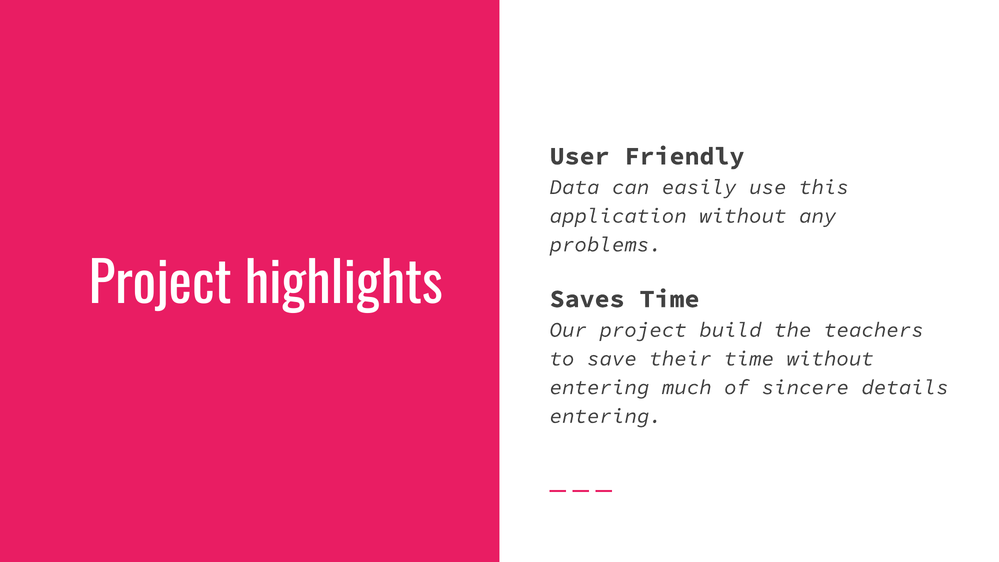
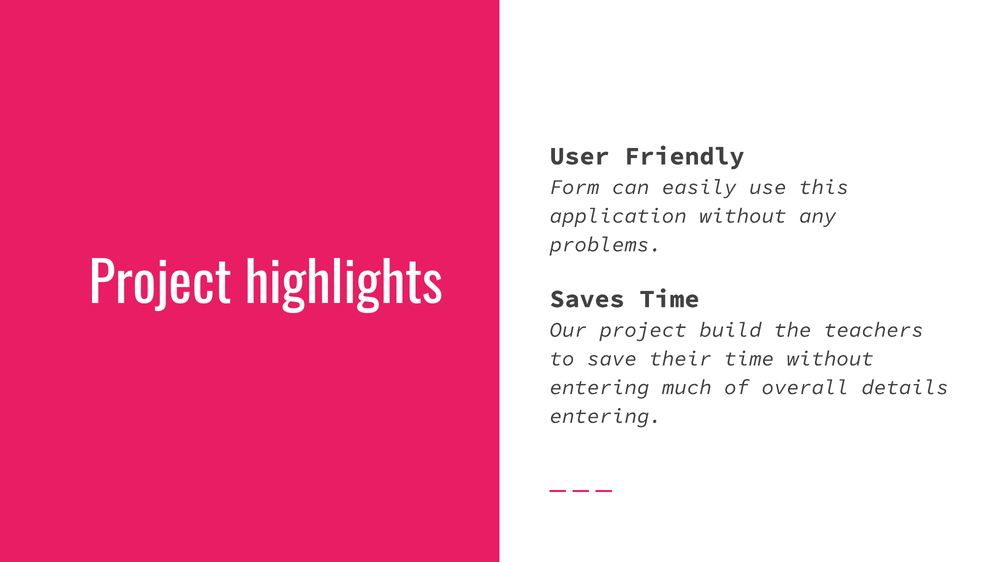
Data: Data -> Form
sincere: sincere -> overall
